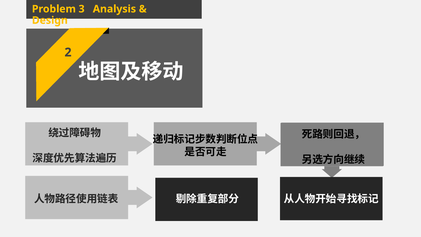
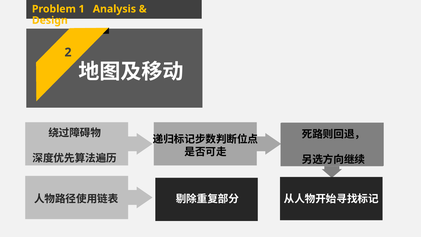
3: 3 -> 1
